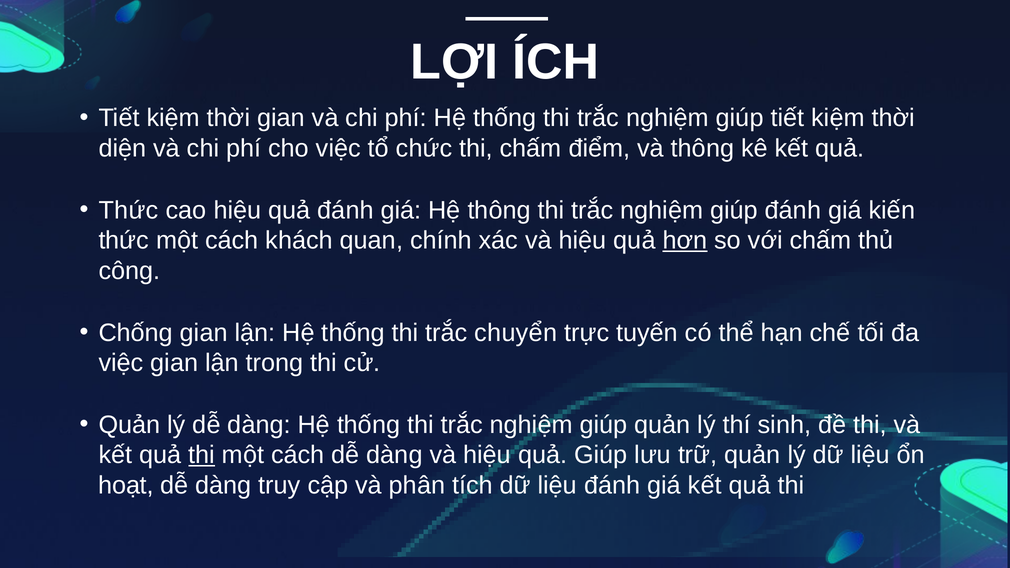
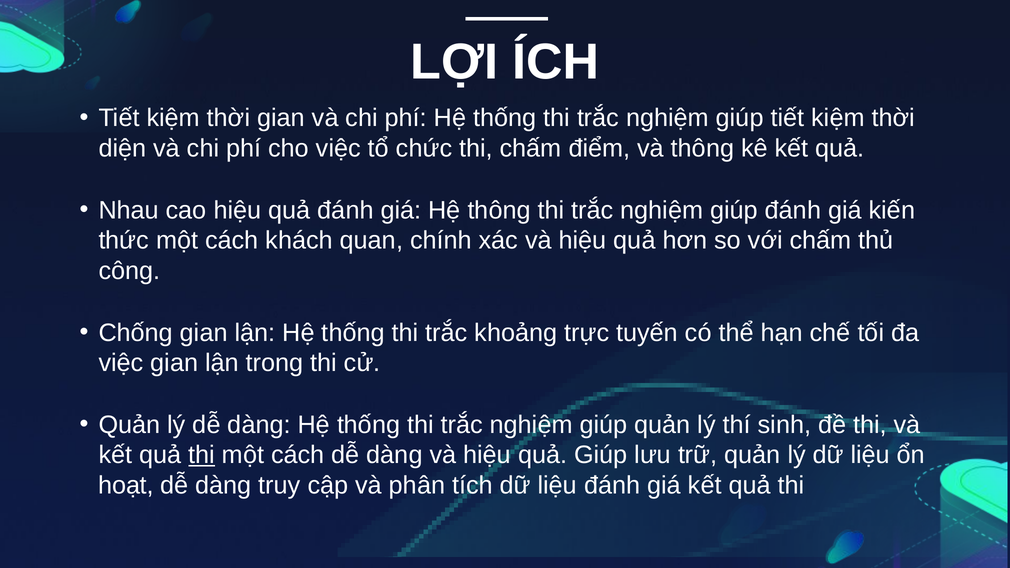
Thức at (129, 210): Thức -> Nhau
hơn underline: present -> none
chuyển: chuyển -> khoảng
